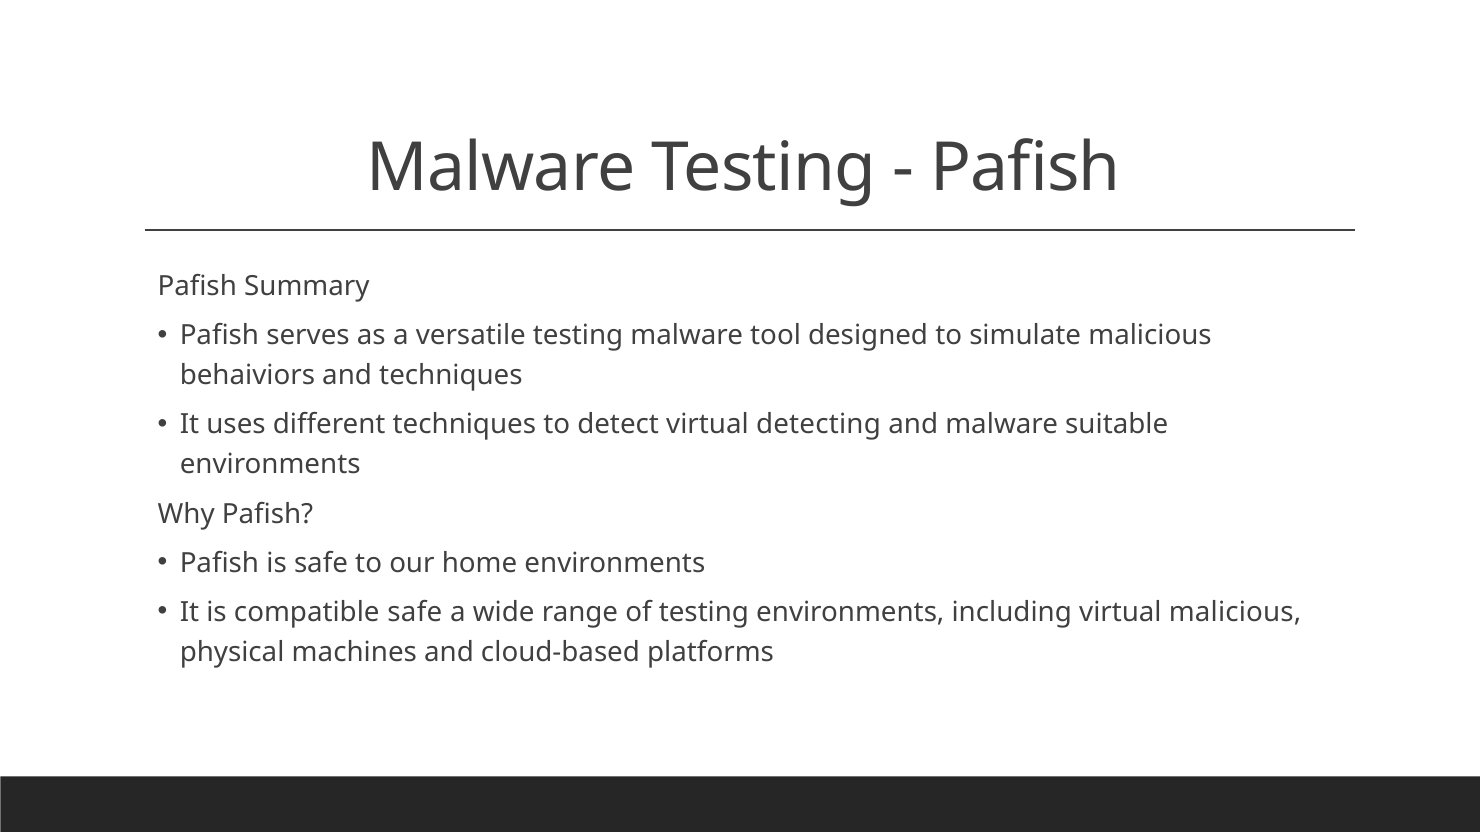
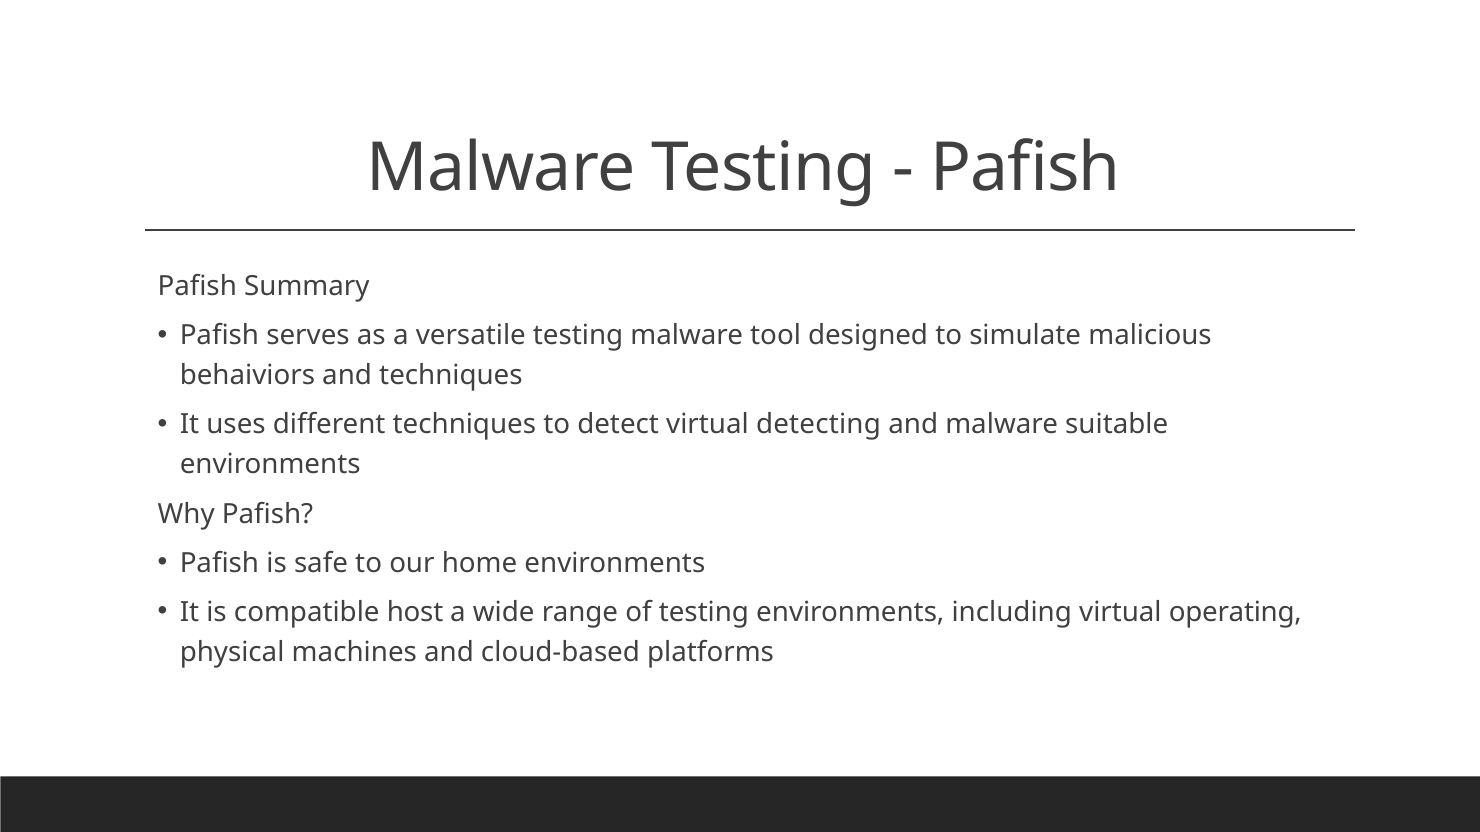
compatible safe: safe -> host
virtual malicious: malicious -> operating
